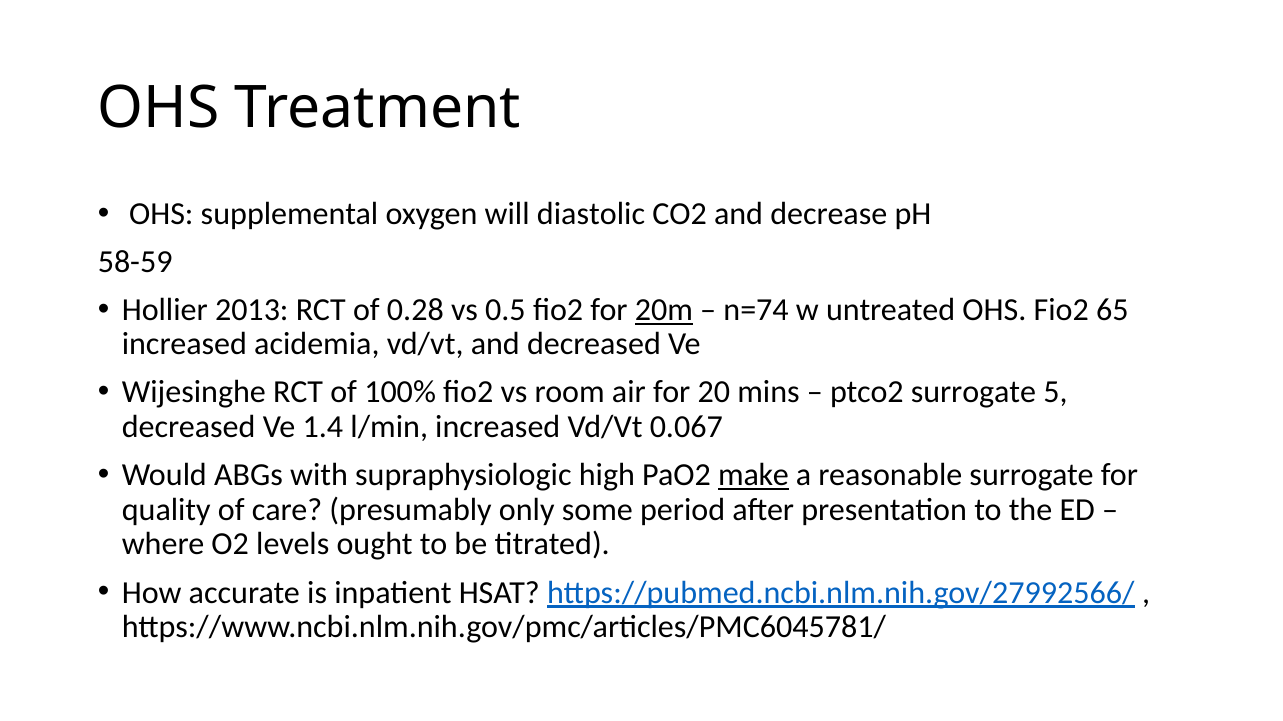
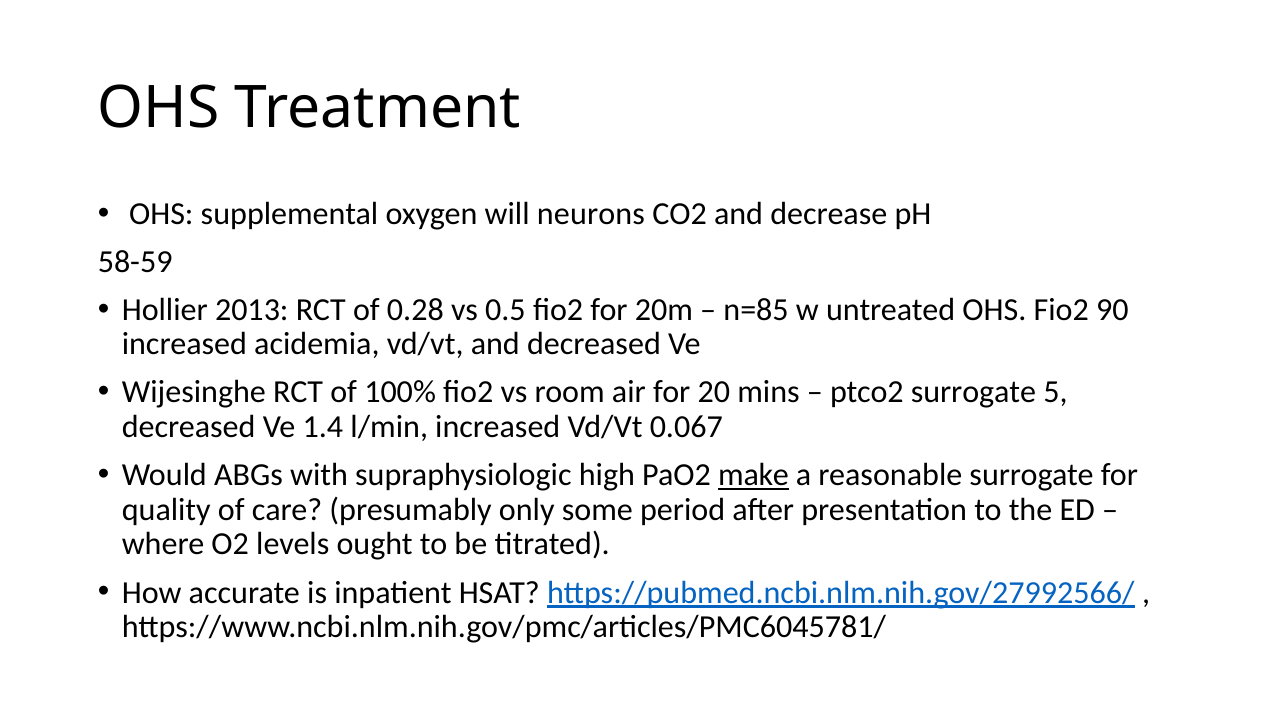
diastolic: diastolic -> neurons
20m underline: present -> none
n=74: n=74 -> n=85
65: 65 -> 90
